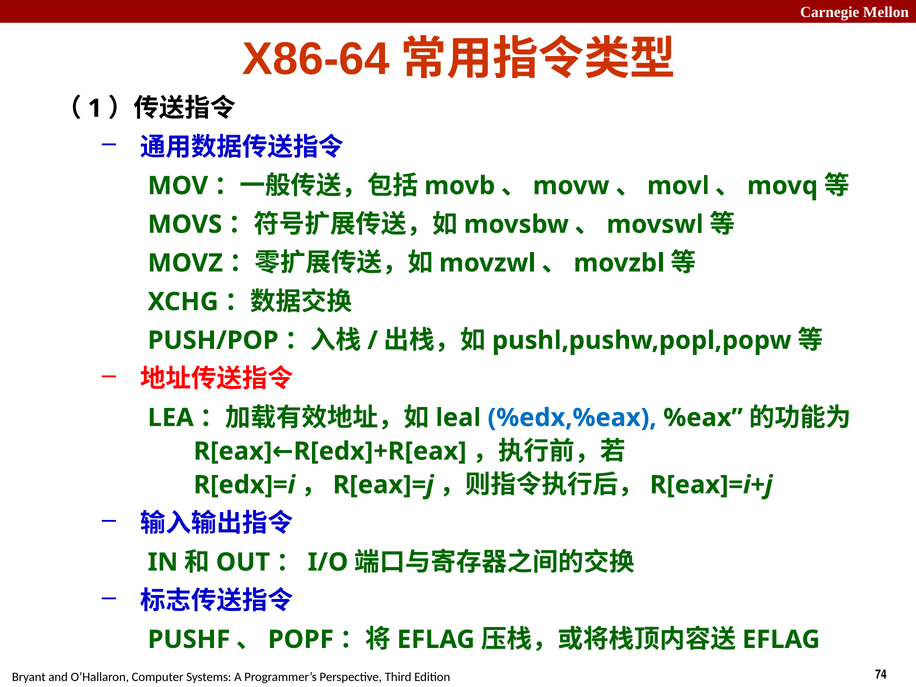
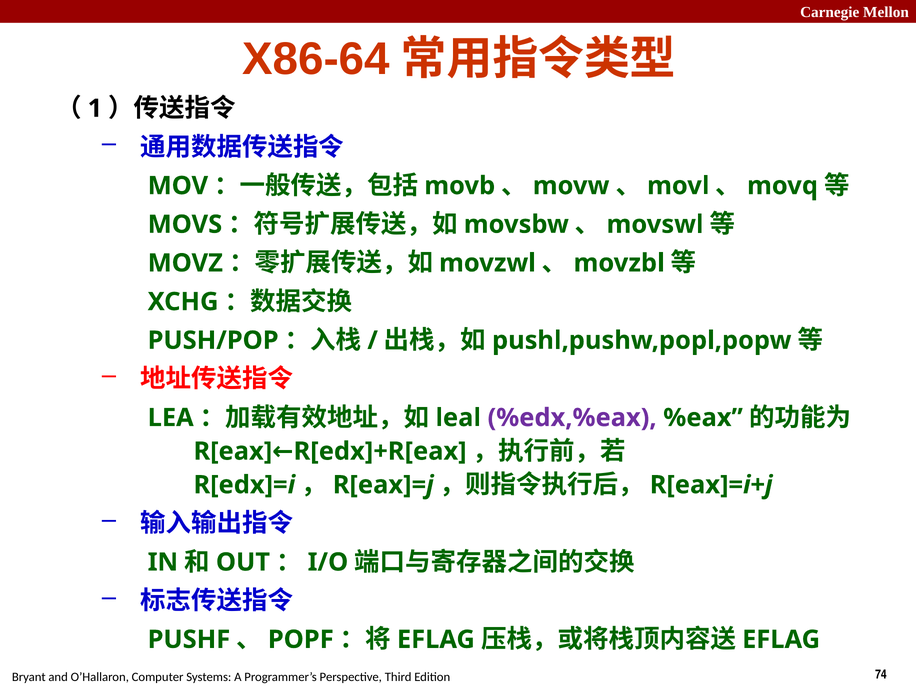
%edx,%eax colour: blue -> purple
